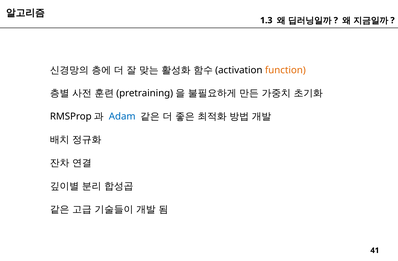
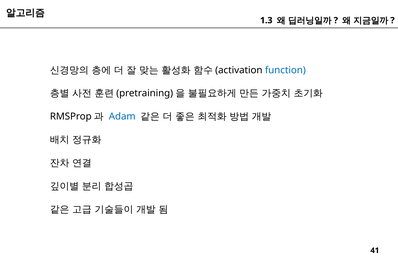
function colour: orange -> blue
